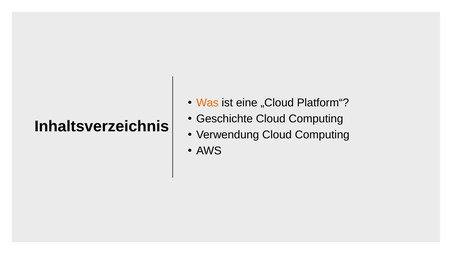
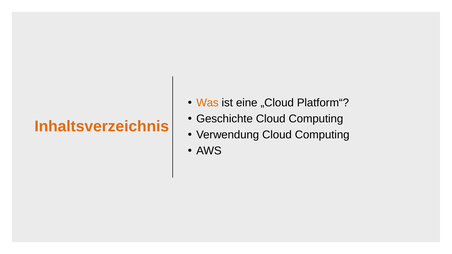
Inhaltsverzeichnis colour: black -> orange
